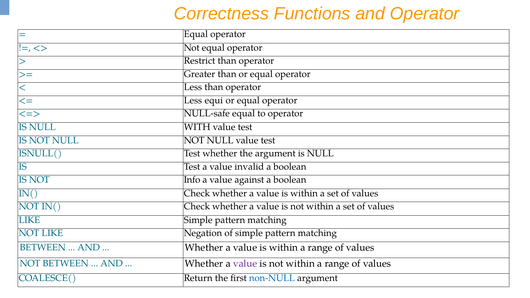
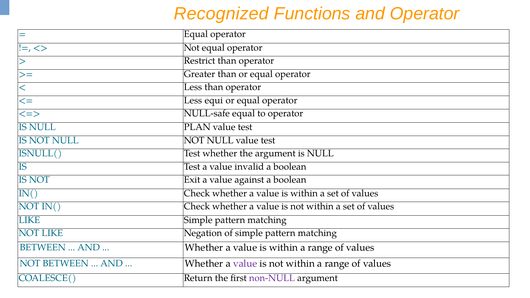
Correctness: Correctness -> Recognized
WITH: WITH -> PLAN
Info: Info -> Exit
non-NULL colour: blue -> purple
